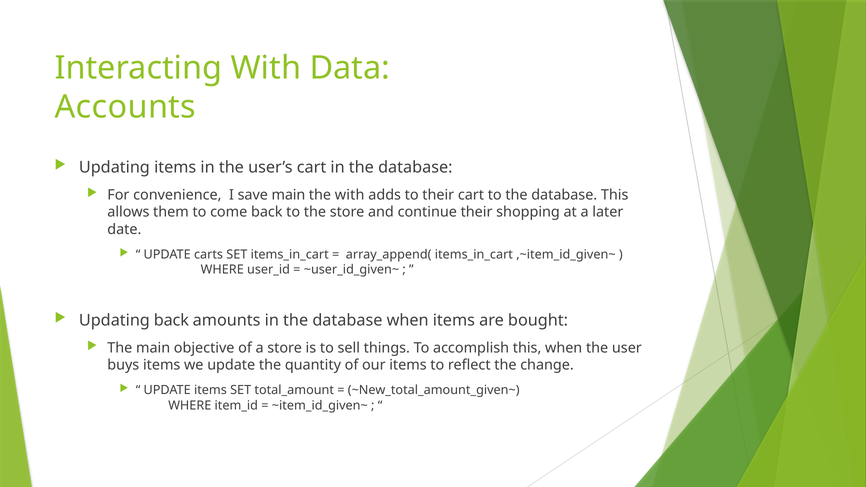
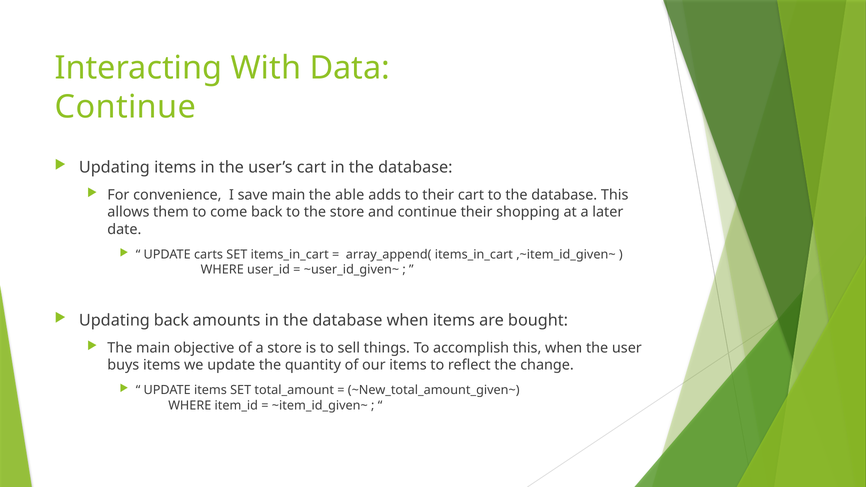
Accounts at (125, 107): Accounts -> Continue
the with: with -> able
